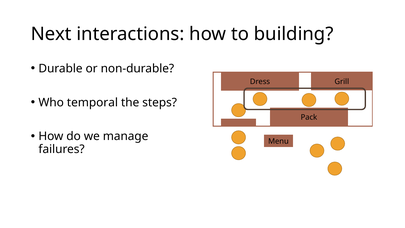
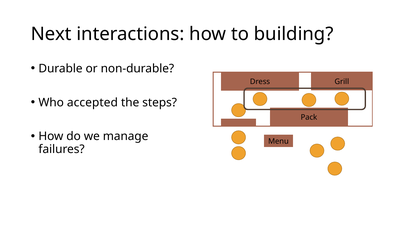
temporal: temporal -> accepted
